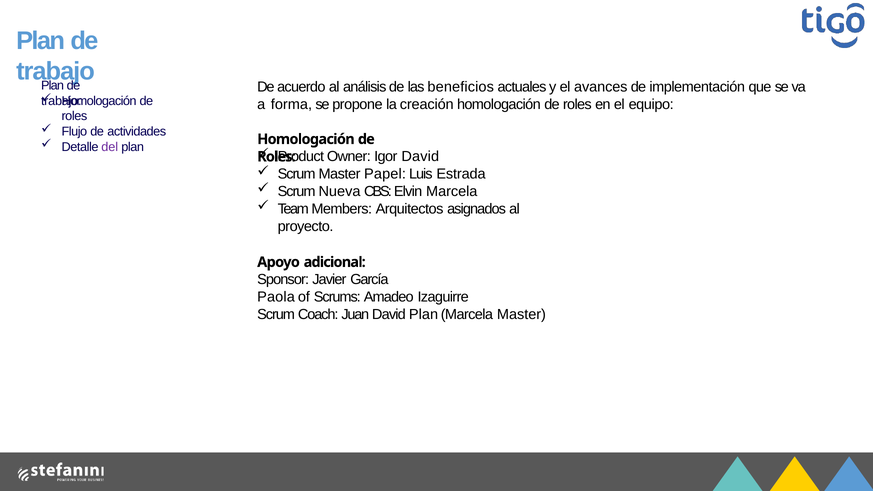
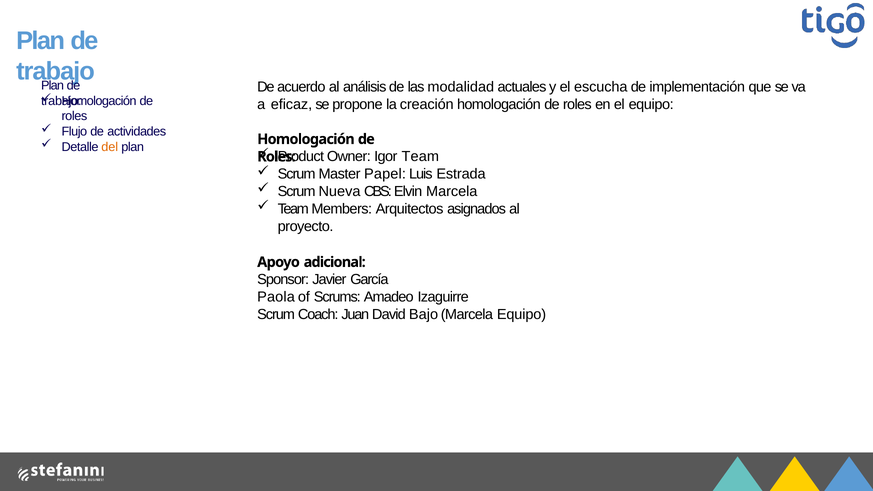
beneficios: beneficios -> modalidad
avances: avances -> escucha
forma: forma -> eficaz
del colour: purple -> orange
Igor David: David -> Team
David Plan: Plan -> Bajo
Marcela Master: Master -> Equipo
